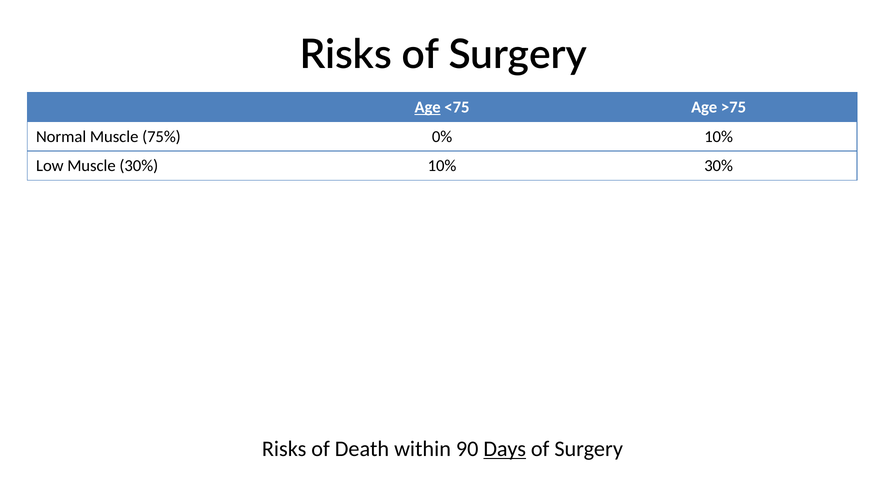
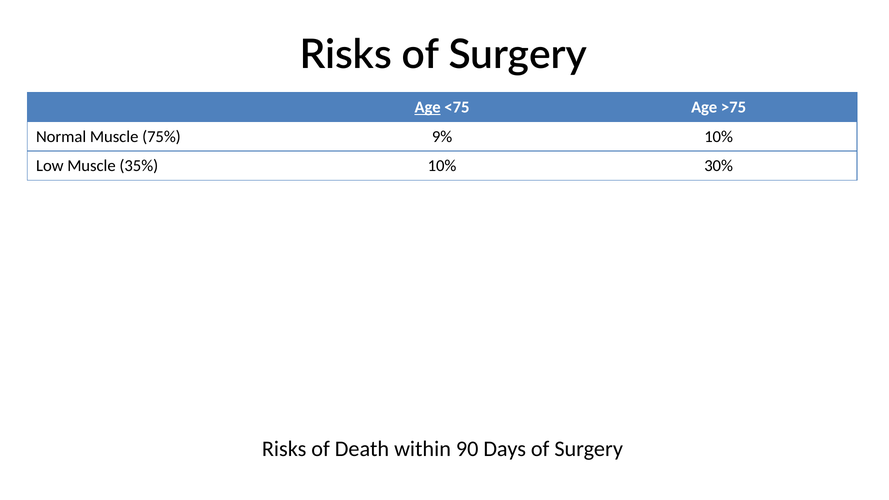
0%: 0% -> 9%
Muscle 30%: 30% -> 35%
Days underline: present -> none
